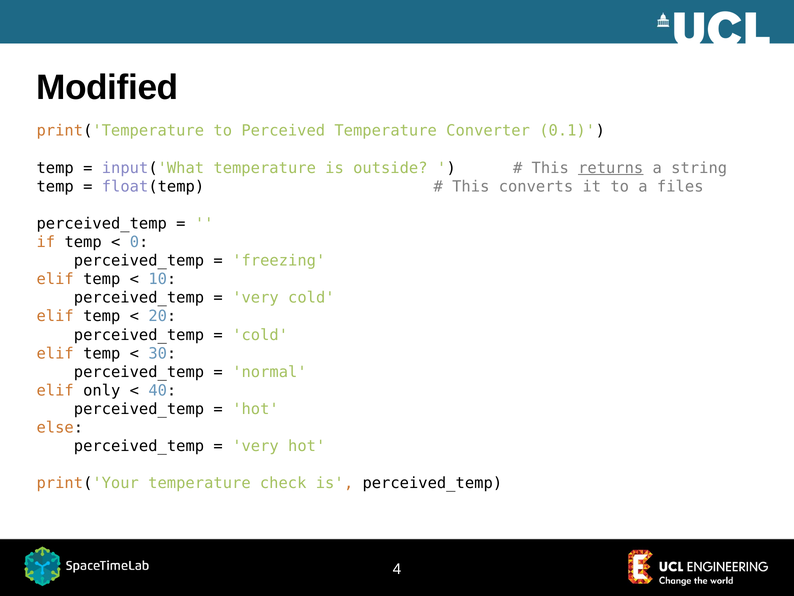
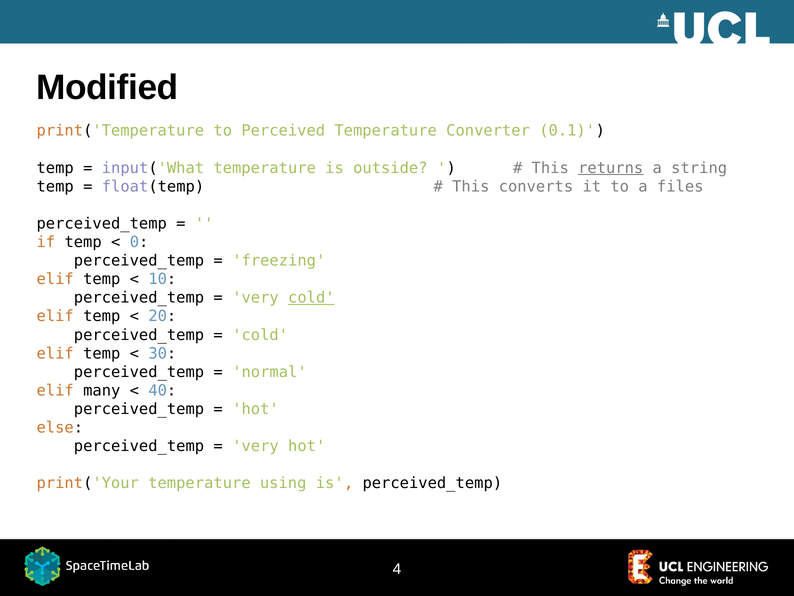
cold at (311, 298) underline: none -> present
only: only -> many
check: check -> using
